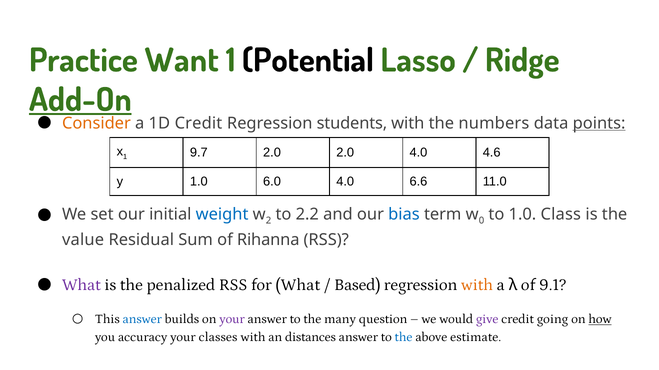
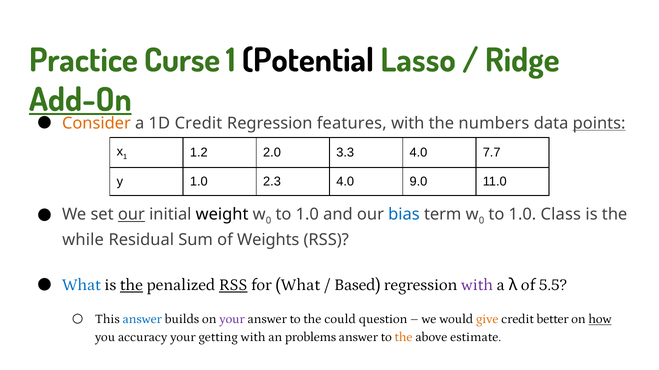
Want: Want -> Curse
students: students -> features
9.7: 9.7 -> 1.2
2.0 2.0: 2.0 -> 3.3
4.6: 4.6 -> 7.7
6.0: 6.0 -> 2.3
6.6: 6.6 -> 9.0
our at (131, 215) underline: none -> present
weight colour: blue -> black
2 at (269, 221): 2 -> 0
2.2 at (307, 215): 2.2 -> 1.0
value: value -> while
Rihanna: Rihanna -> Weights
What at (81, 286) colour: purple -> blue
the at (131, 286) underline: none -> present
RSS at (233, 286) underline: none -> present
with at (477, 286) colour: orange -> purple
9.1: 9.1 -> 5.5
many: many -> could
give colour: purple -> orange
going: going -> better
classes: classes -> getting
distances: distances -> problems
the at (404, 337) colour: blue -> orange
